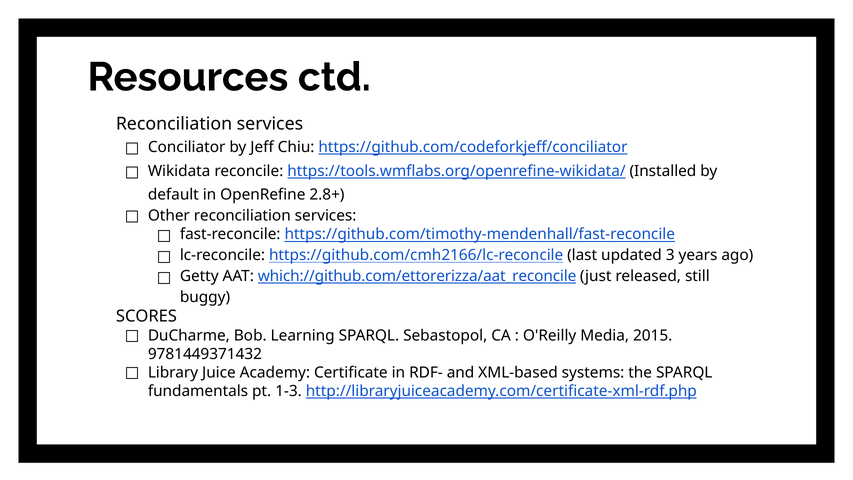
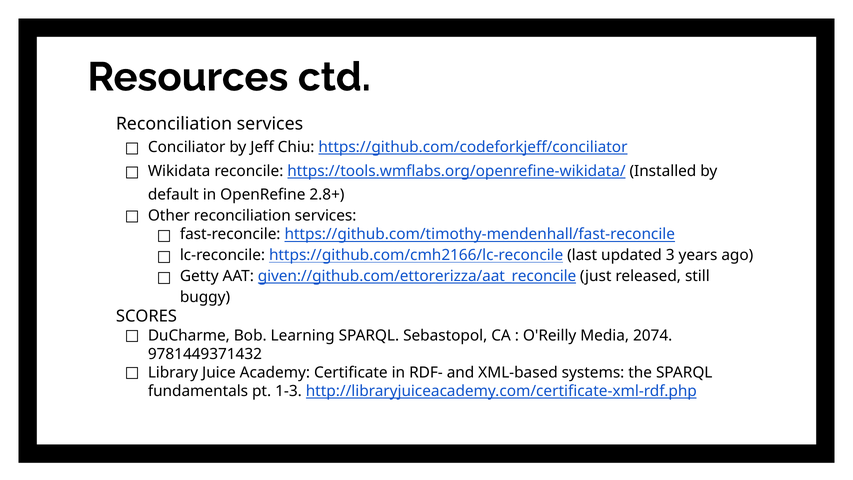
which://github.com/ettorerizza/aat_reconcile: which://github.com/ettorerizza/aat_reconcile -> given://github.com/ettorerizza/aat_reconcile
2015: 2015 -> 2074
